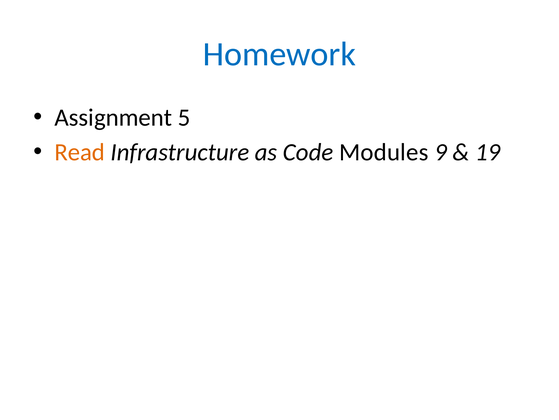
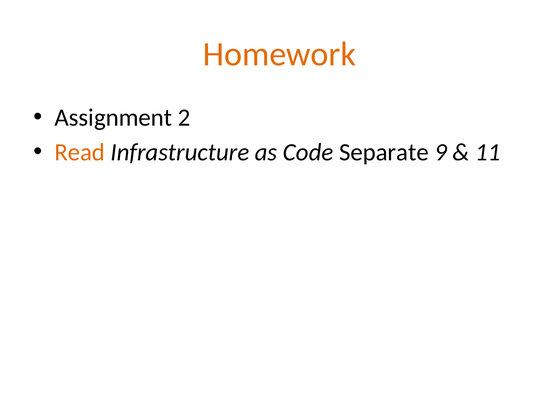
Homework colour: blue -> orange
5: 5 -> 2
Modules: Modules -> Separate
19: 19 -> 11
